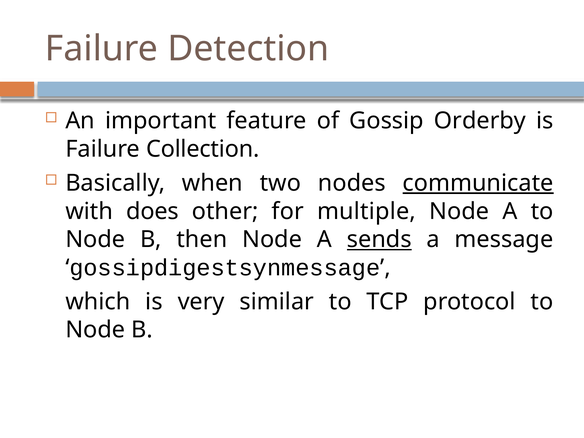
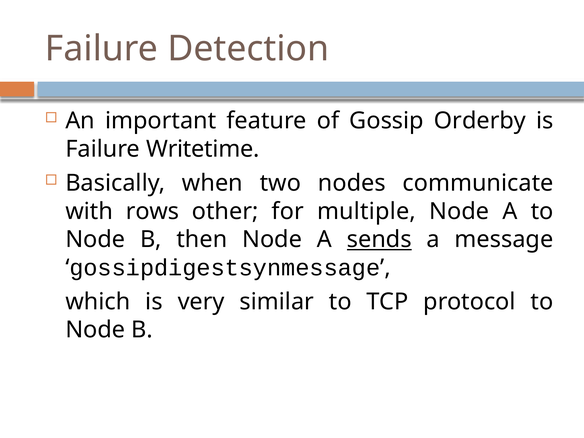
Collection: Collection -> Writetime
communicate underline: present -> none
does: does -> rows
